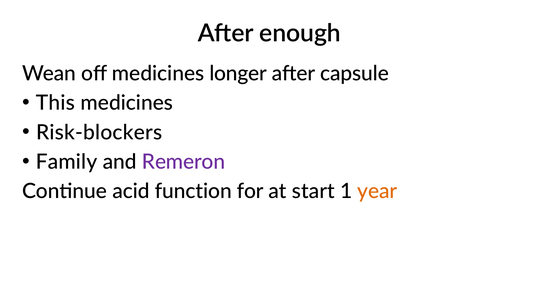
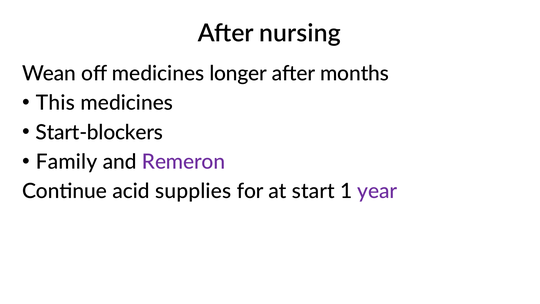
enough: enough -> nursing
capsule: capsule -> months
Risk-blockers: Risk-blockers -> Start-blockers
function: function -> supplies
year colour: orange -> purple
